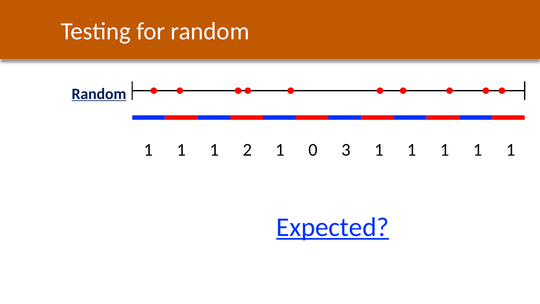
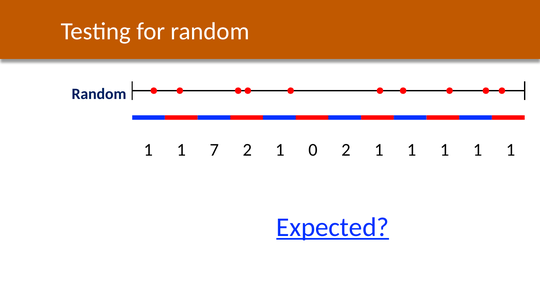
Random at (99, 94) underline: present -> none
1 at (214, 150): 1 -> 7
0 3: 3 -> 2
